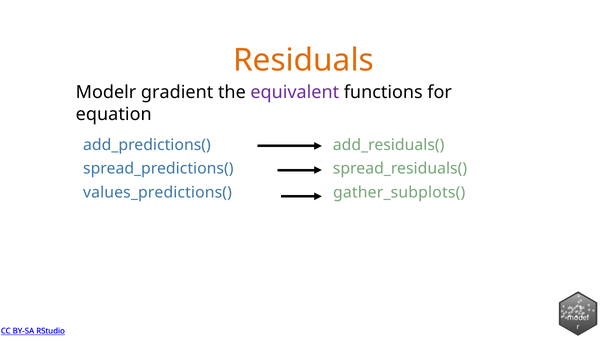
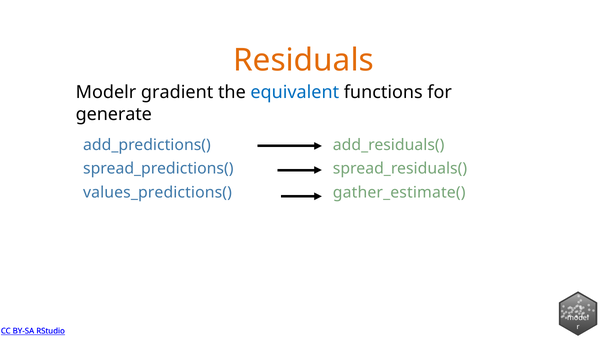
equivalent colour: purple -> blue
equation: equation -> generate
gather_subplots(: gather_subplots( -> gather_estimate(
